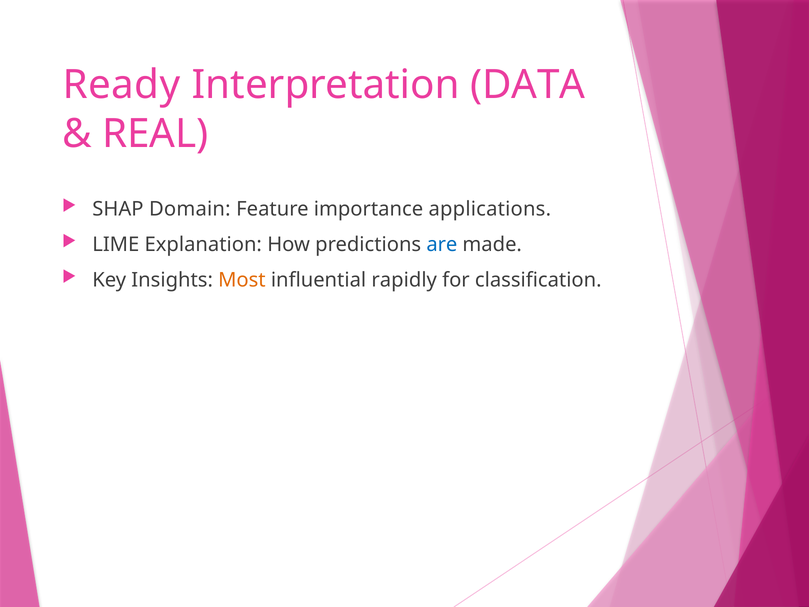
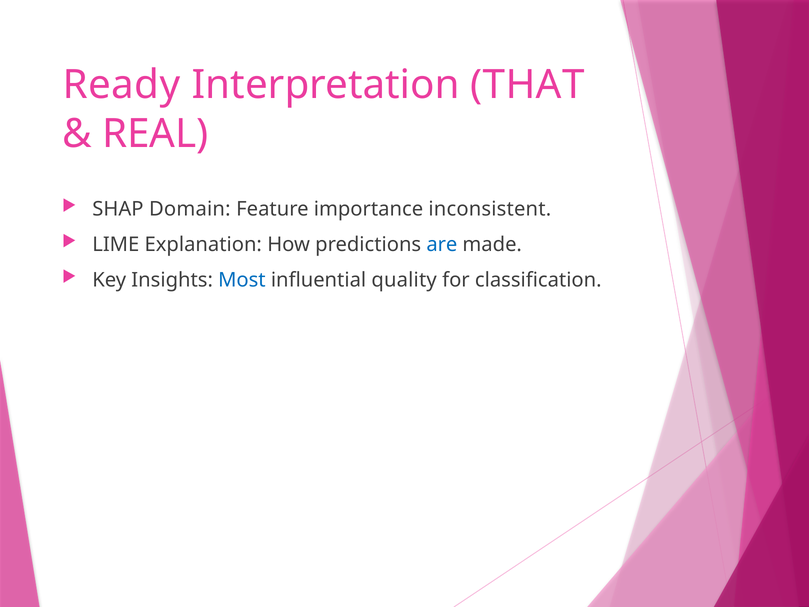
DATA: DATA -> THAT
applications: applications -> inconsistent
Most colour: orange -> blue
rapidly: rapidly -> quality
